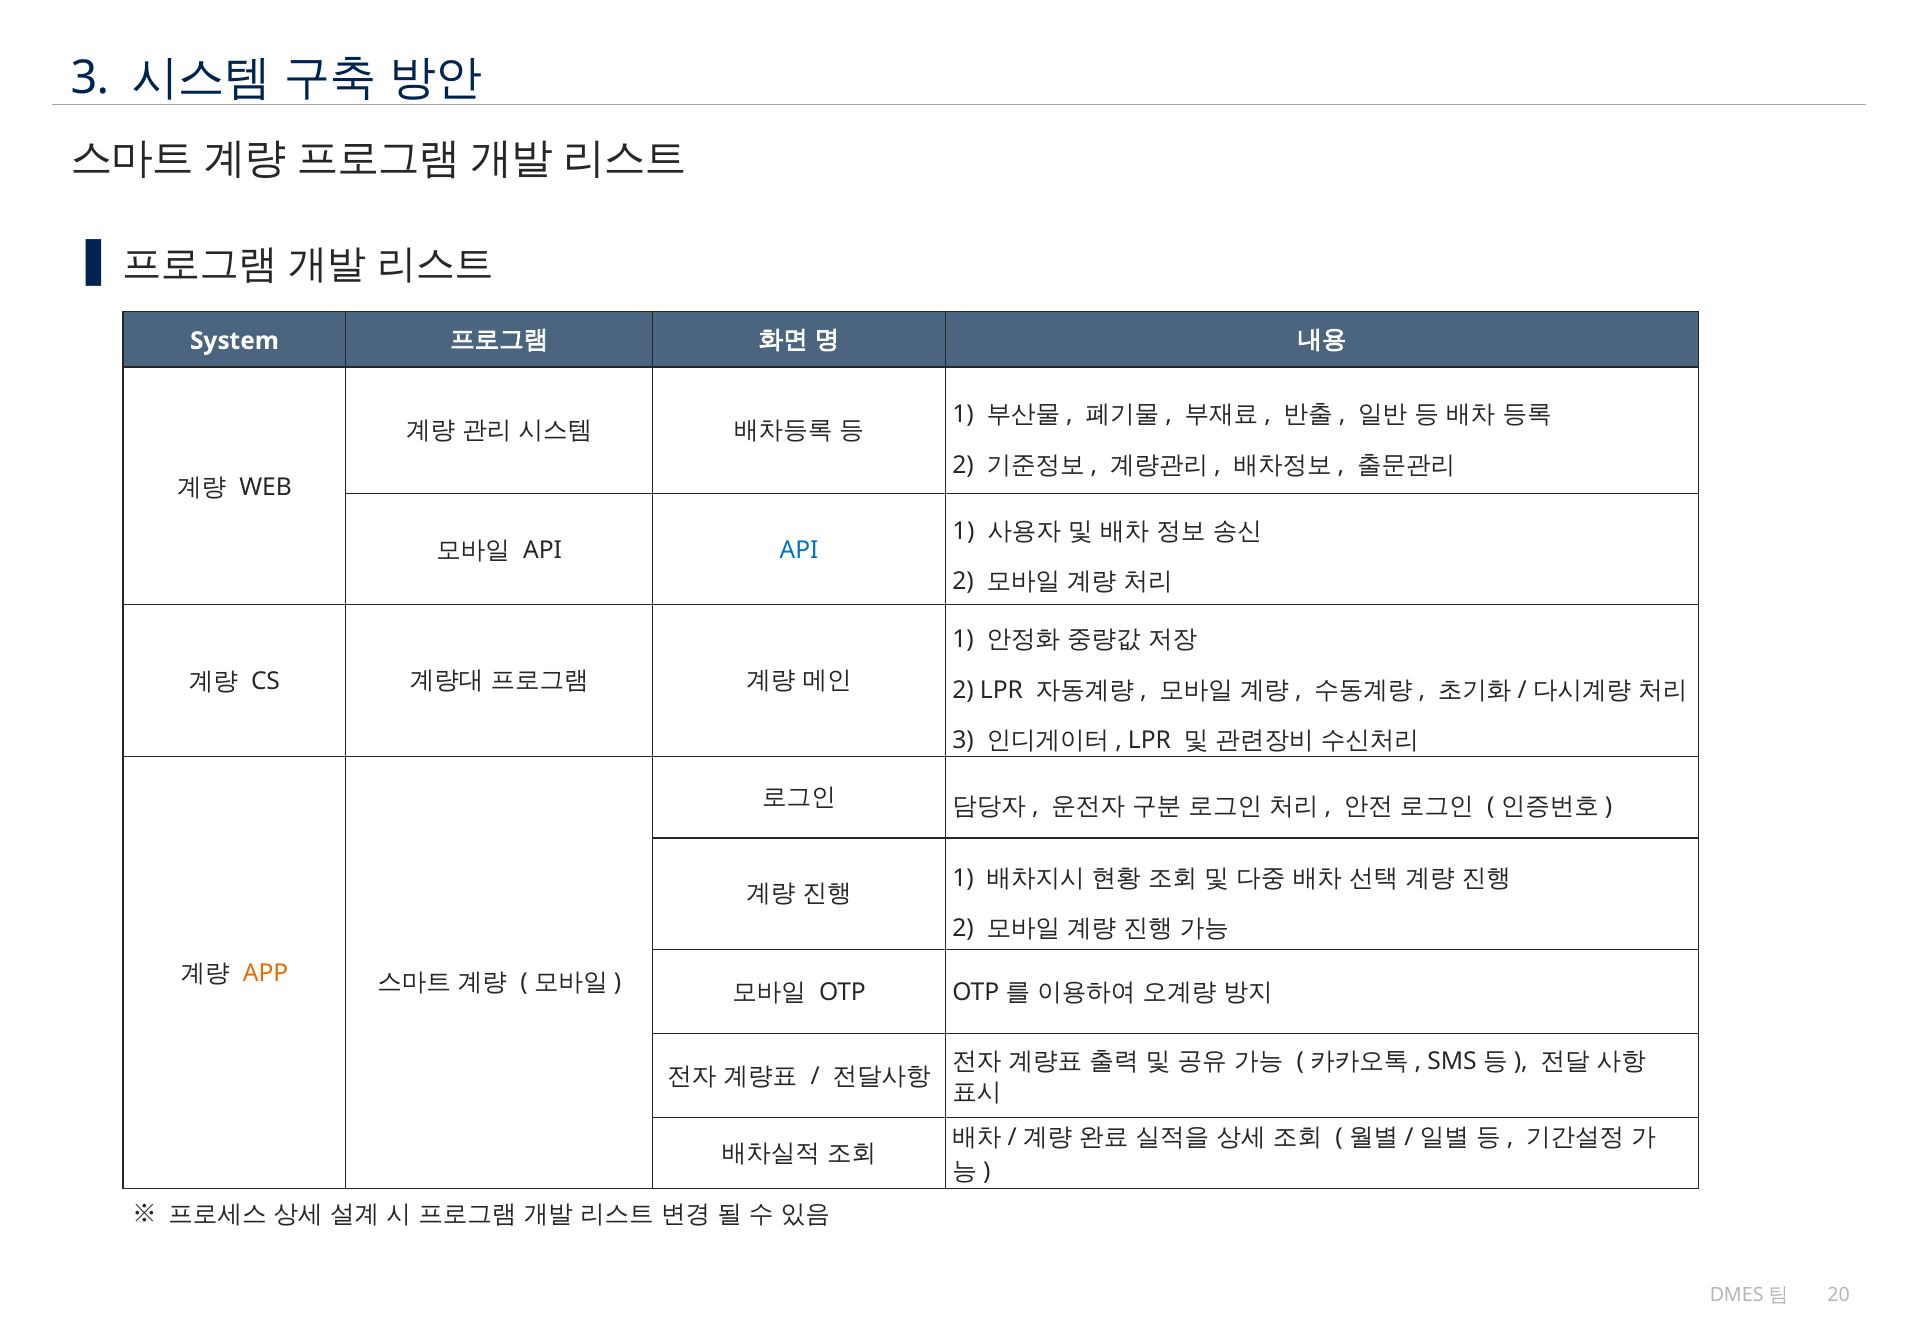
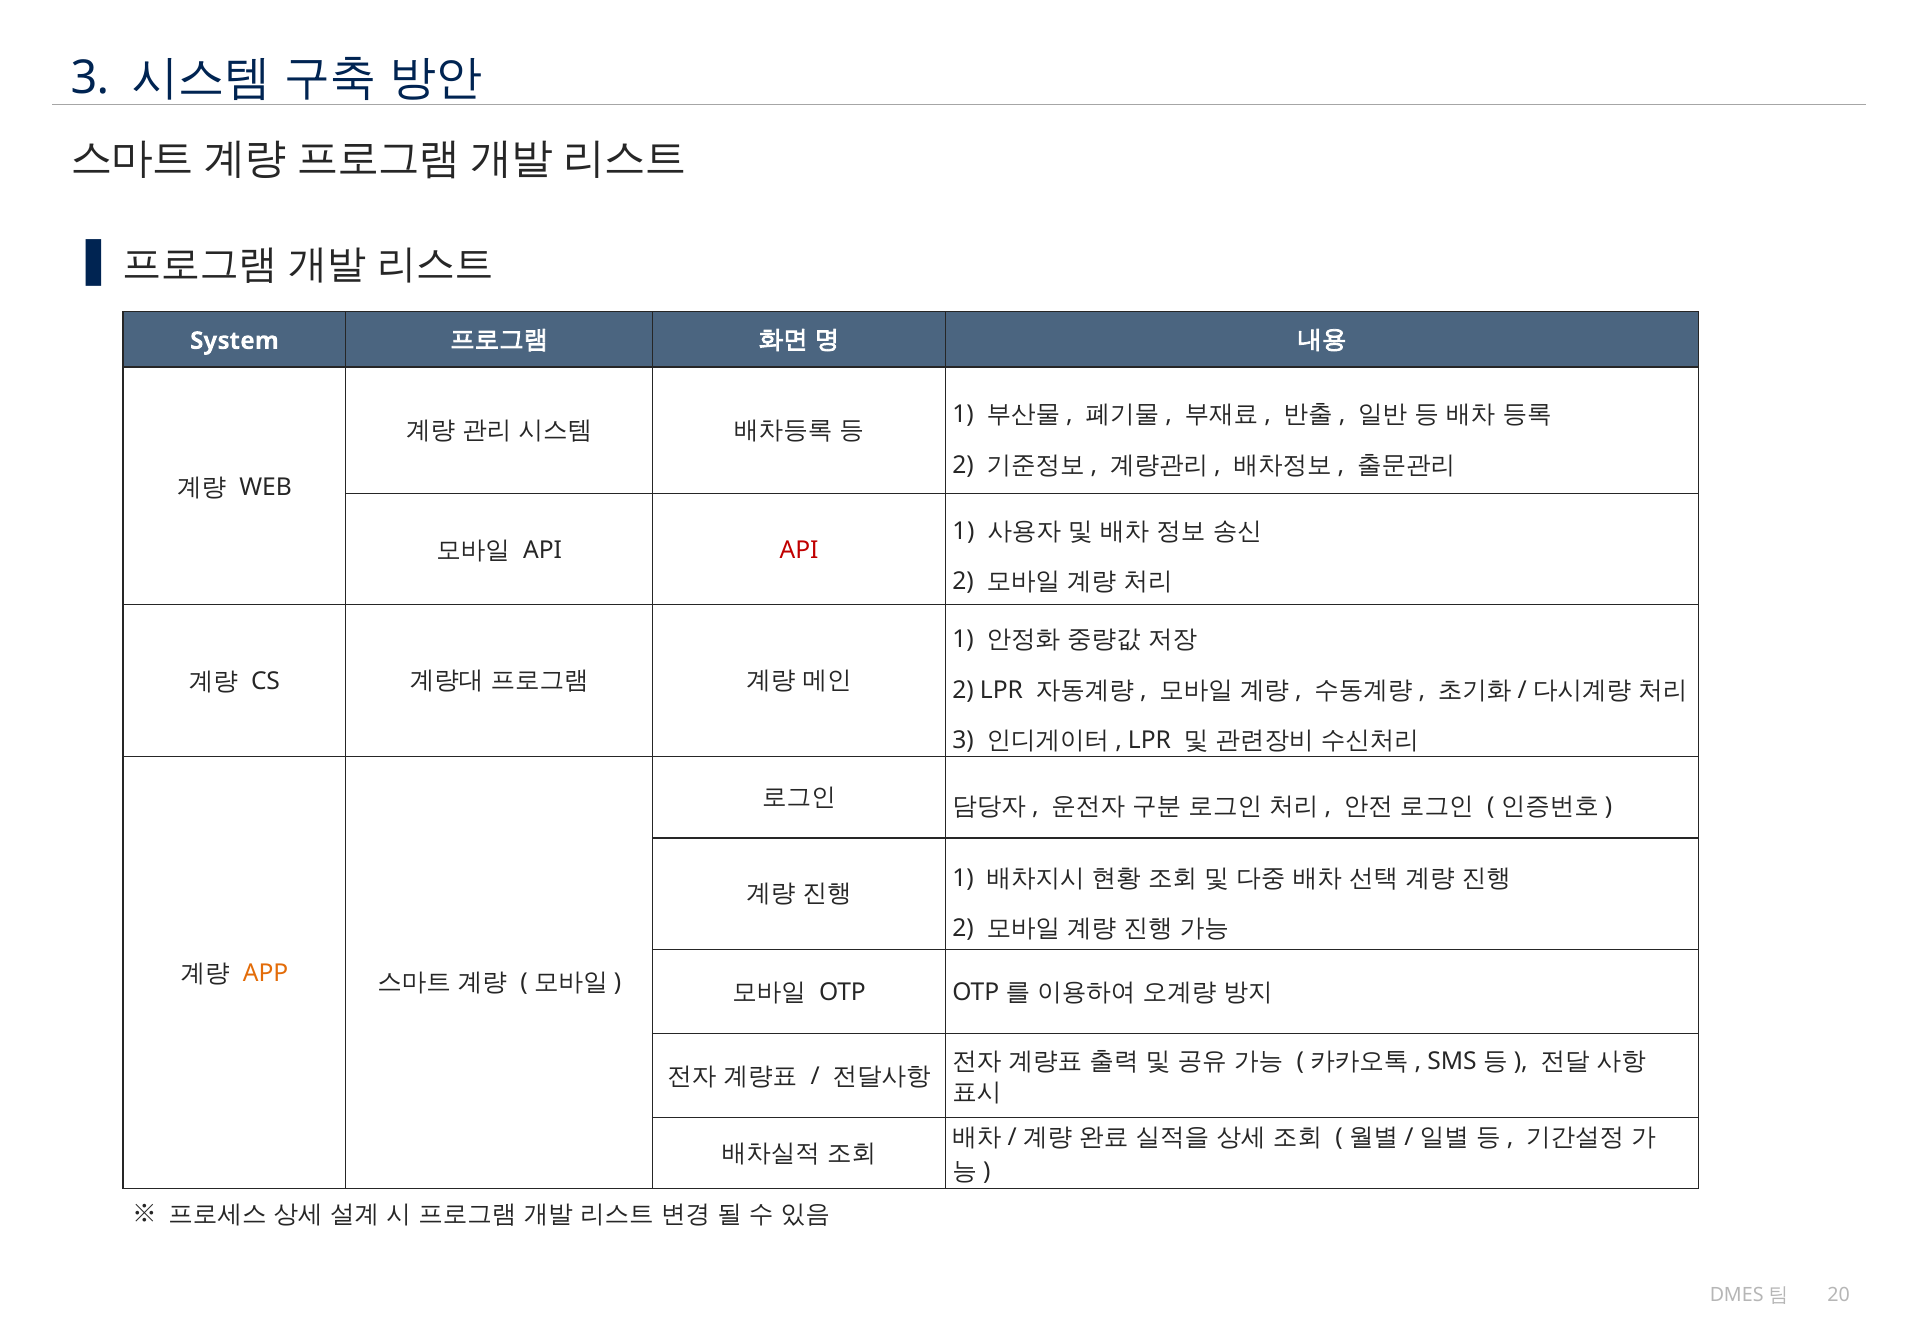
API at (799, 550) colour: blue -> red
